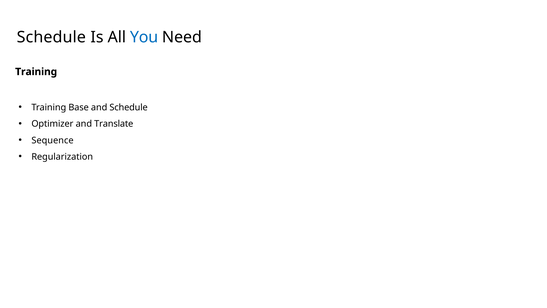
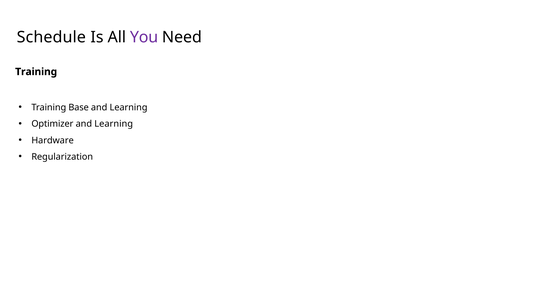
You colour: blue -> purple
Schedule at (129, 107): Schedule -> Learning
Translate at (114, 124): Translate -> Learning
Sequence: Sequence -> Hardware
